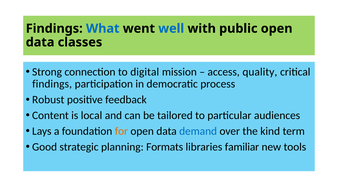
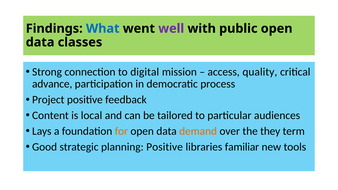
well colour: blue -> purple
findings at (52, 84): findings -> advance
Robust: Robust -> Project
demand colour: blue -> orange
kind: kind -> they
planning Formats: Formats -> Positive
